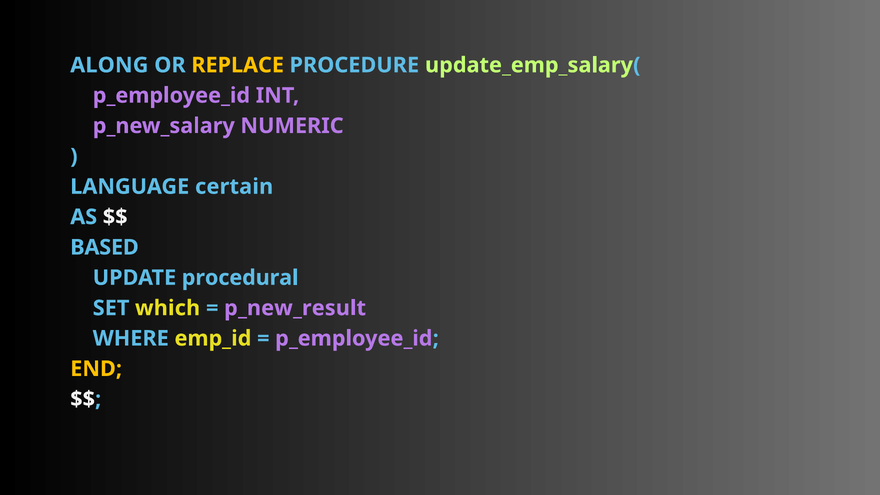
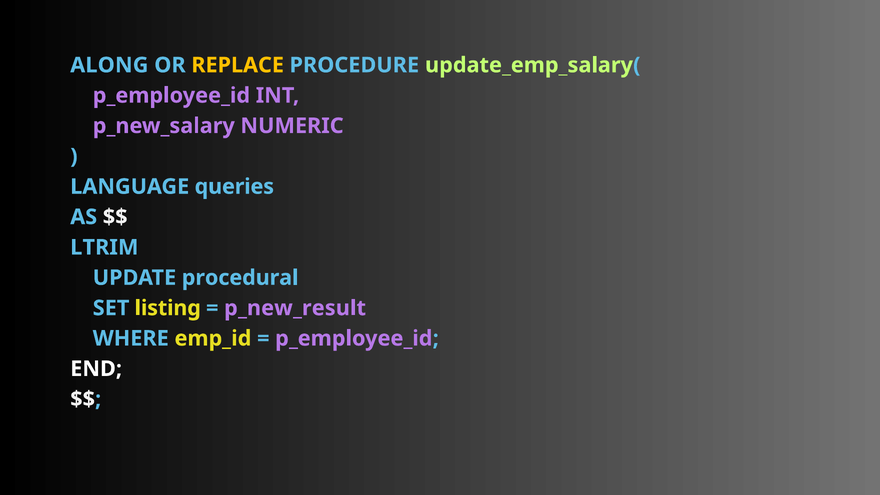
certain: certain -> queries
BASED: BASED -> LTRIM
which: which -> listing
END colour: yellow -> white
